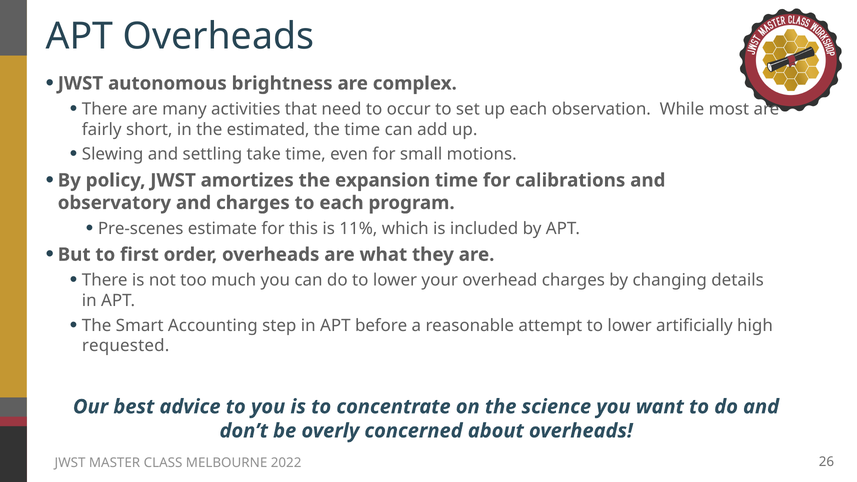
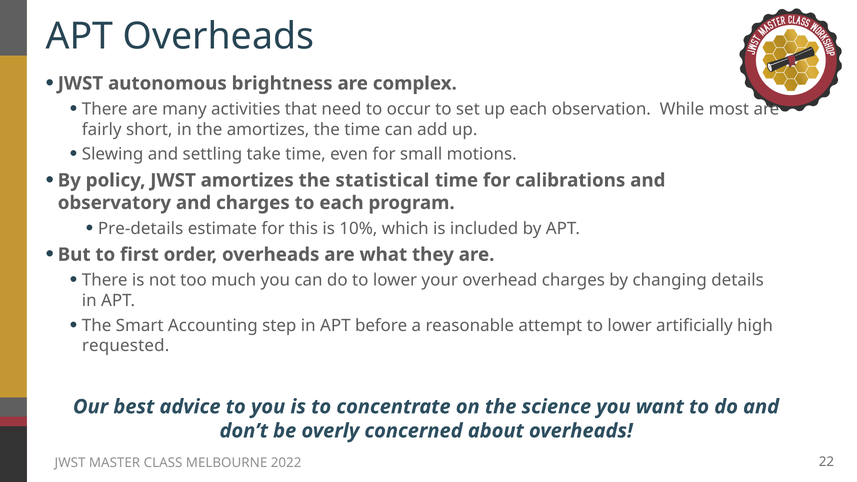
the estimated: estimated -> amortizes
expansion: expansion -> statistical
Pre-scenes: Pre-scenes -> Pre-details
11%: 11% -> 10%
26: 26 -> 22
